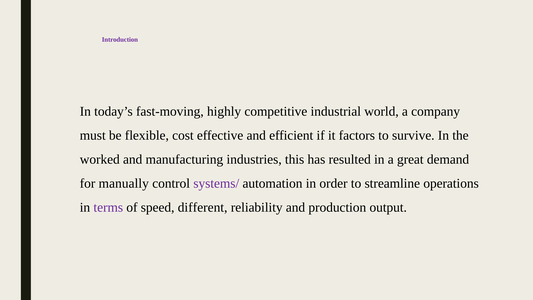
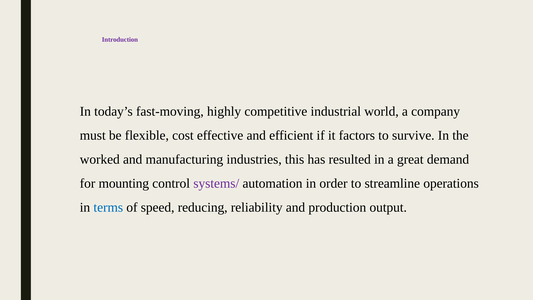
manually: manually -> mounting
terms colour: purple -> blue
different: different -> reducing
